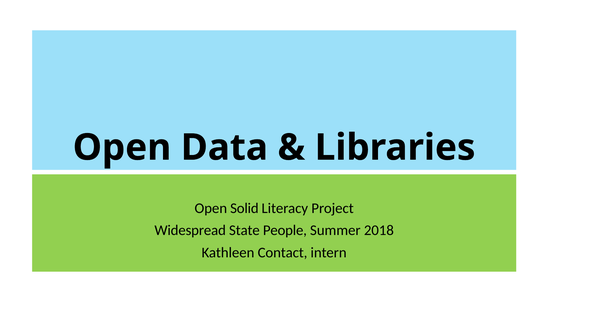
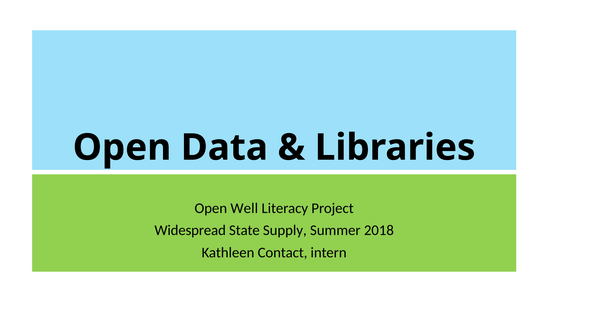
Solid: Solid -> Well
People: People -> Supply
